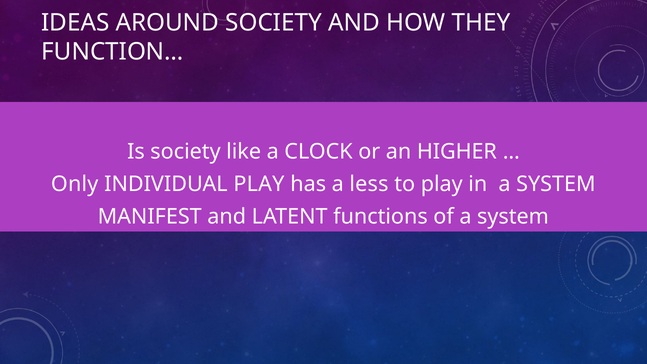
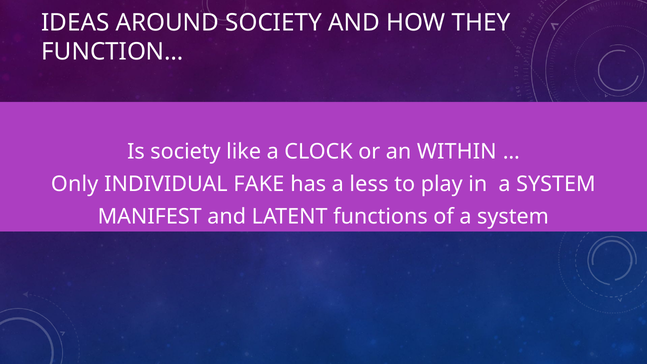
HIGHER: HIGHER -> WITHIN
INDIVIDUAL PLAY: PLAY -> FAKE
